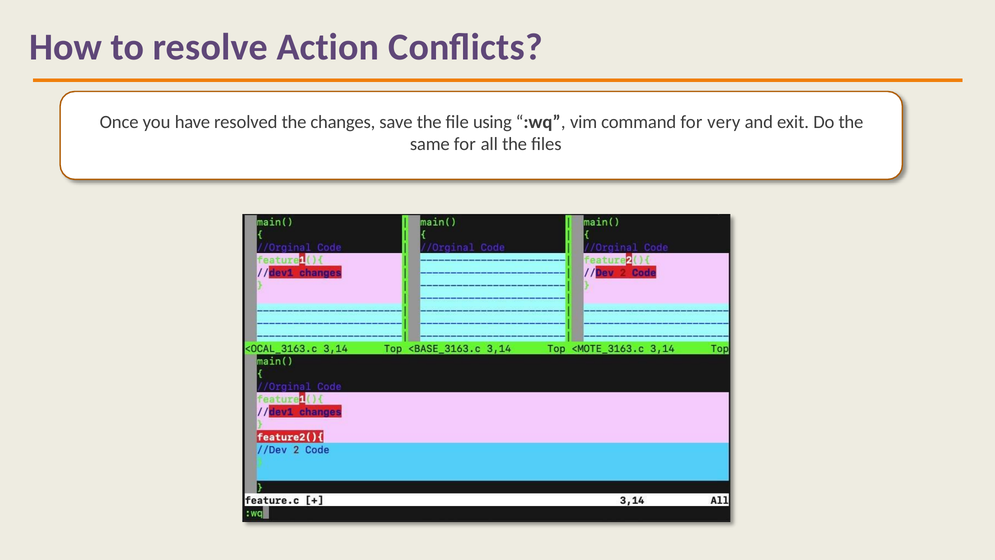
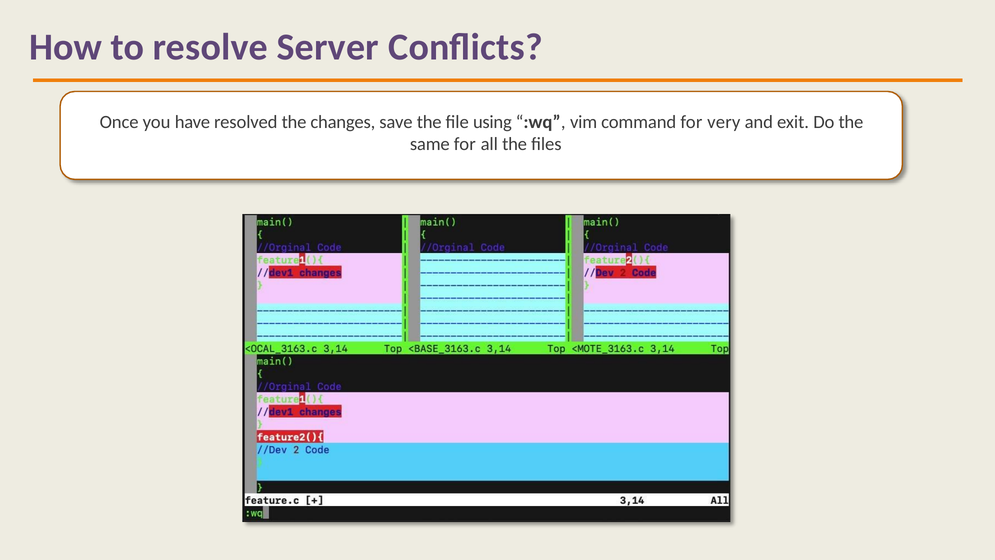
Action: Action -> Server
